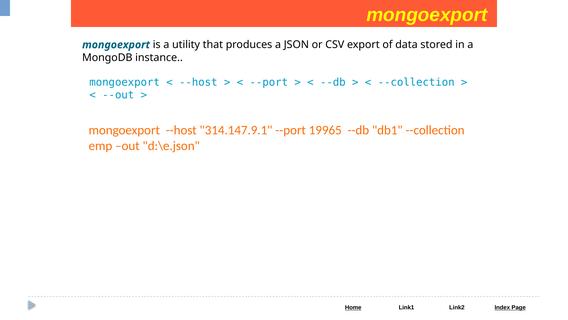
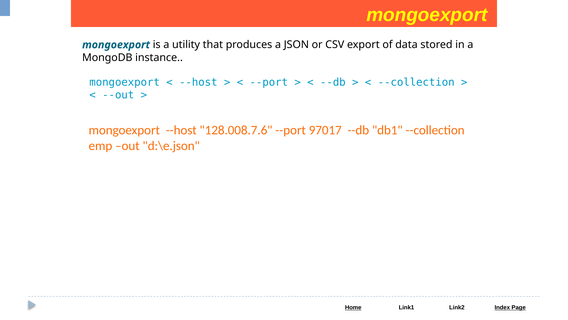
314.147.9.1: 314.147.9.1 -> 128.008.7.6
19965: 19965 -> 97017
